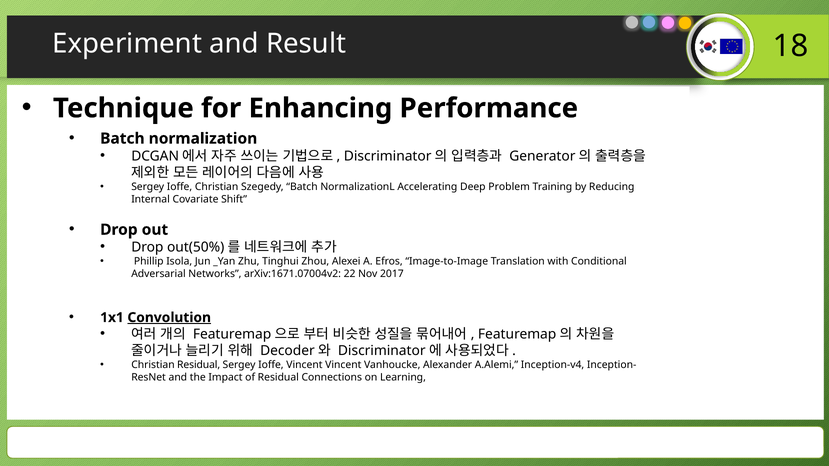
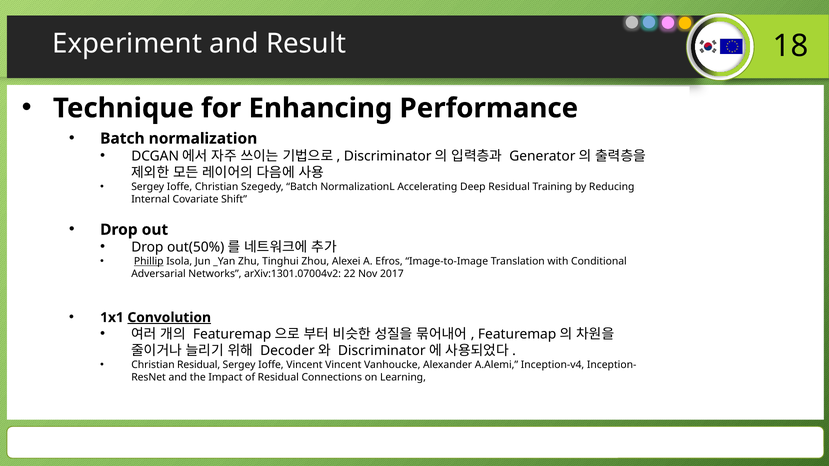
Deep Problem: Problem -> Residual
Phillip underline: none -> present
arXiv:1671.07004v2: arXiv:1671.07004v2 -> arXiv:1301.07004v2
